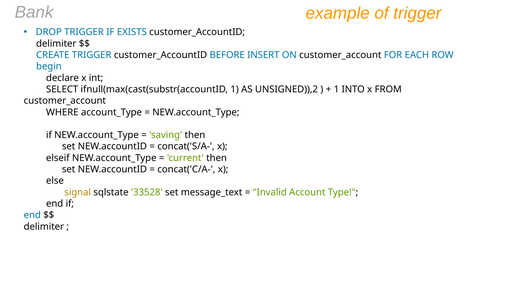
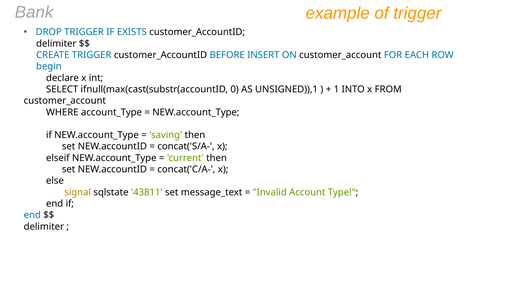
ifnull(max(cast(substr(accountID 1: 1 -> 0
UNSIGNED)),2: UNSIGNED)),2 -> UNSIGNED)),1
33528: 33528 -> 43811
